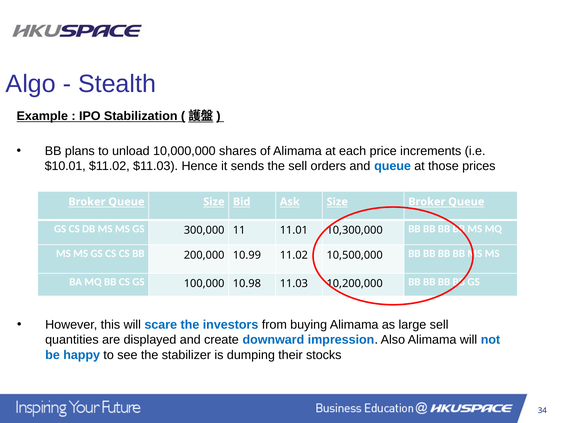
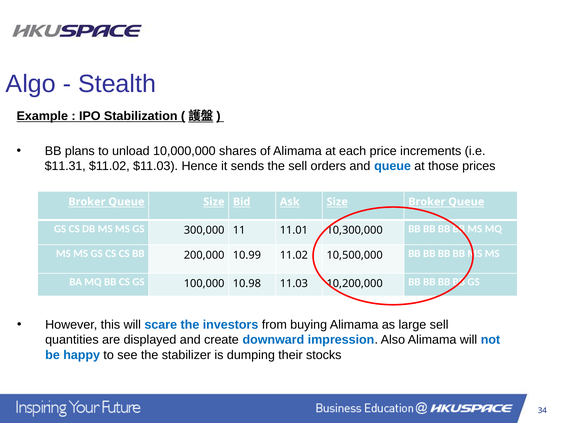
$10.01: $10.01 -> $11.31
